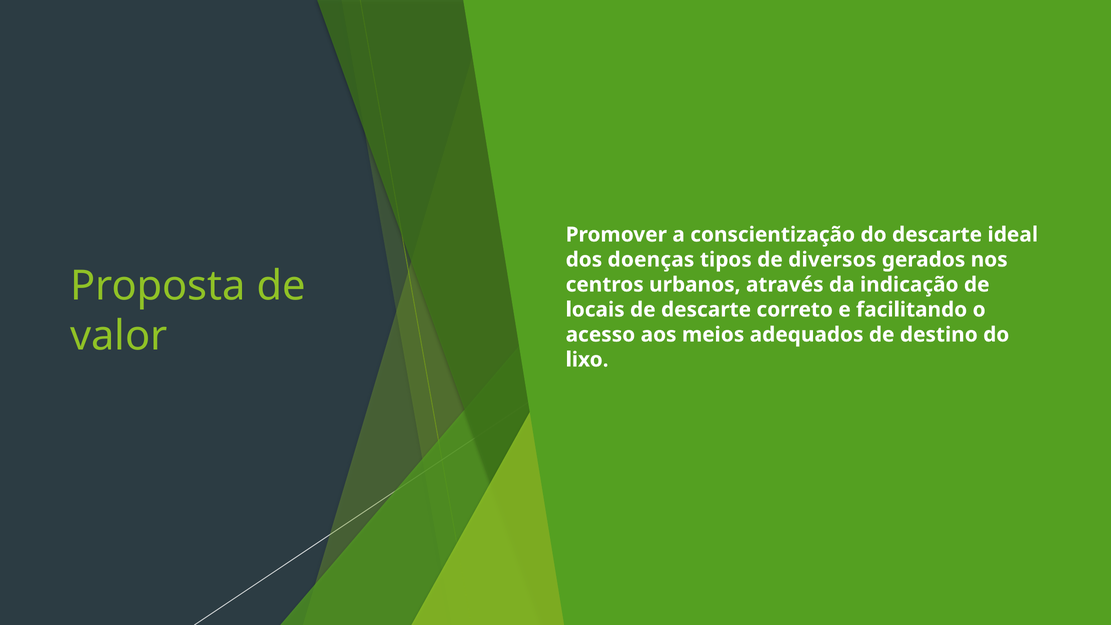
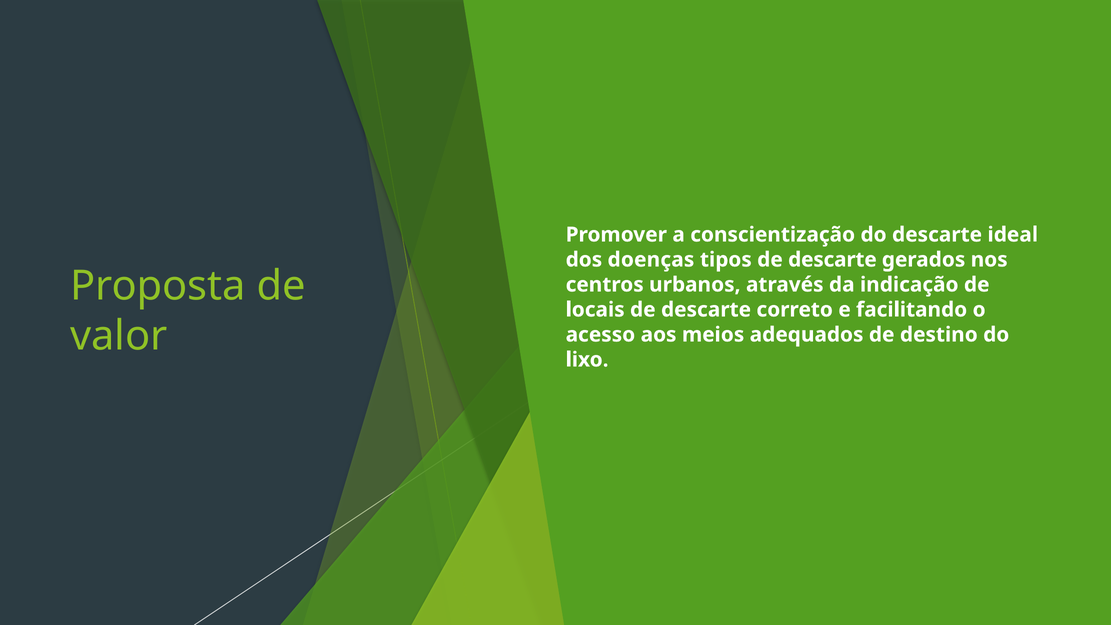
tipos de diversos: diversos -> descarte
